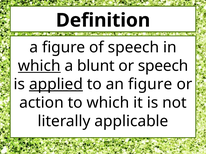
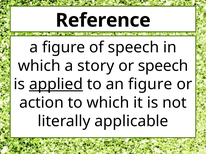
Definition: Definition -> Reference
which at (39, 66) underline: present -> none
blunt: blunt -> story
